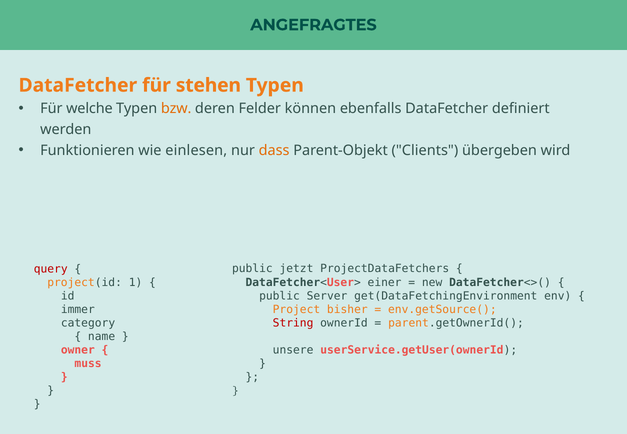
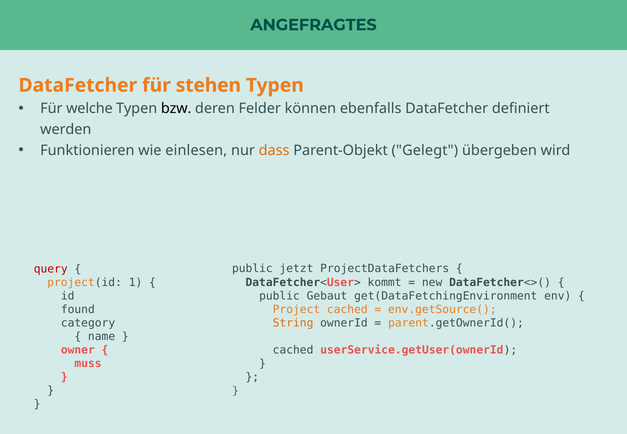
bzw colour: orange -> black
Clients: Clients -> Gelegt
einer: einer -> kommt
Server: Server -> Gebaut
immer: immer -> found
Project bisher: bisher -> cached
String colour: red -> orange
unsere at (293, 350): unsere -> cached
